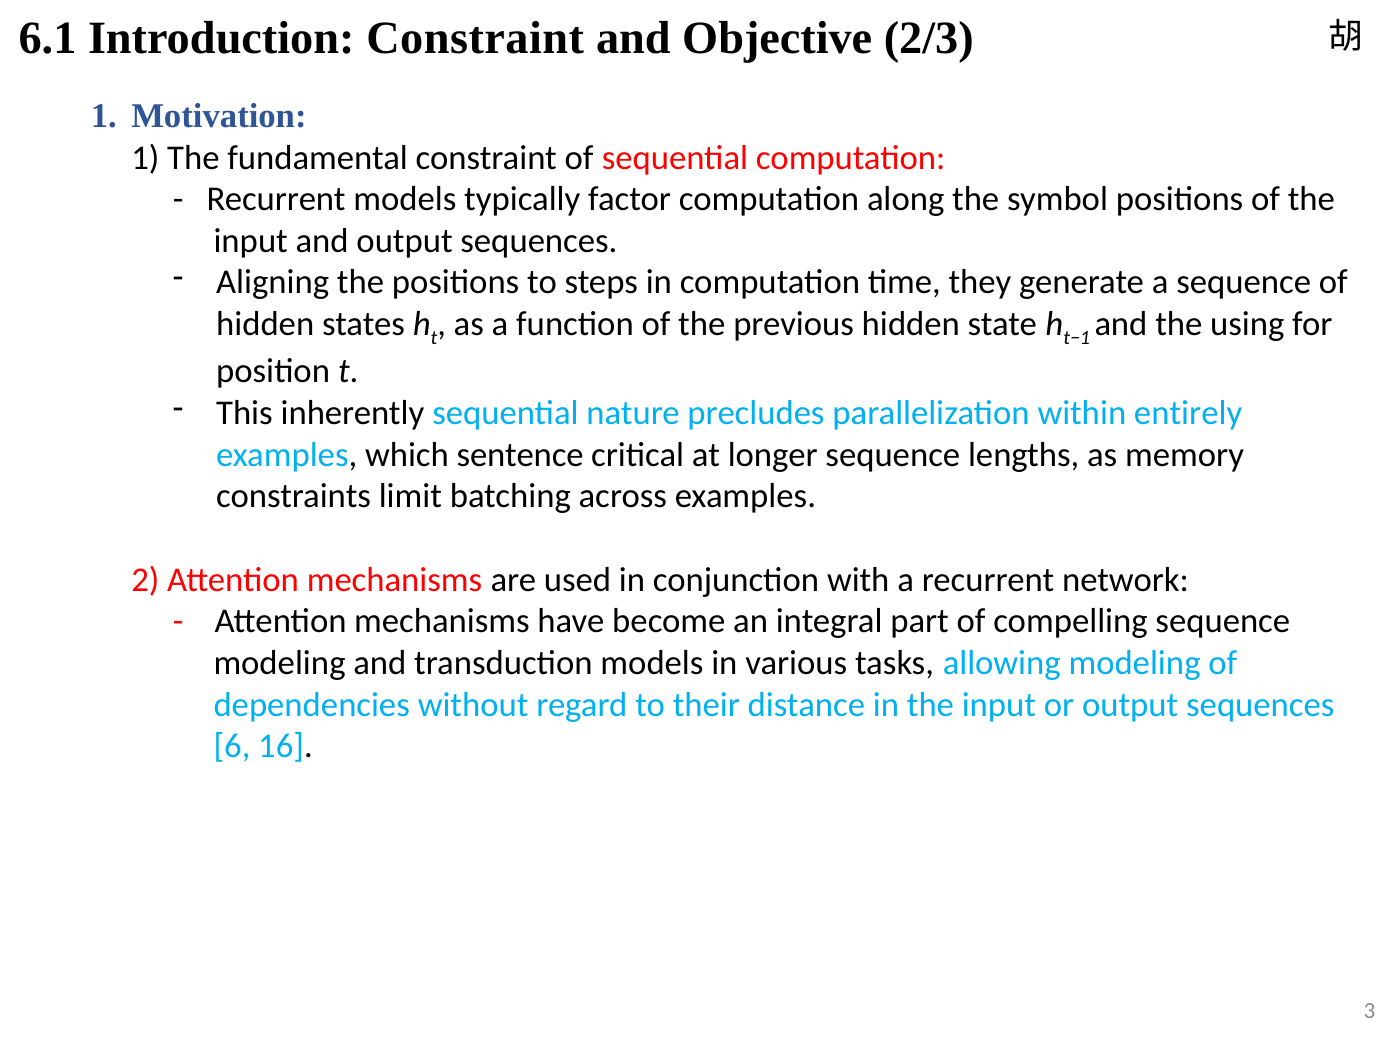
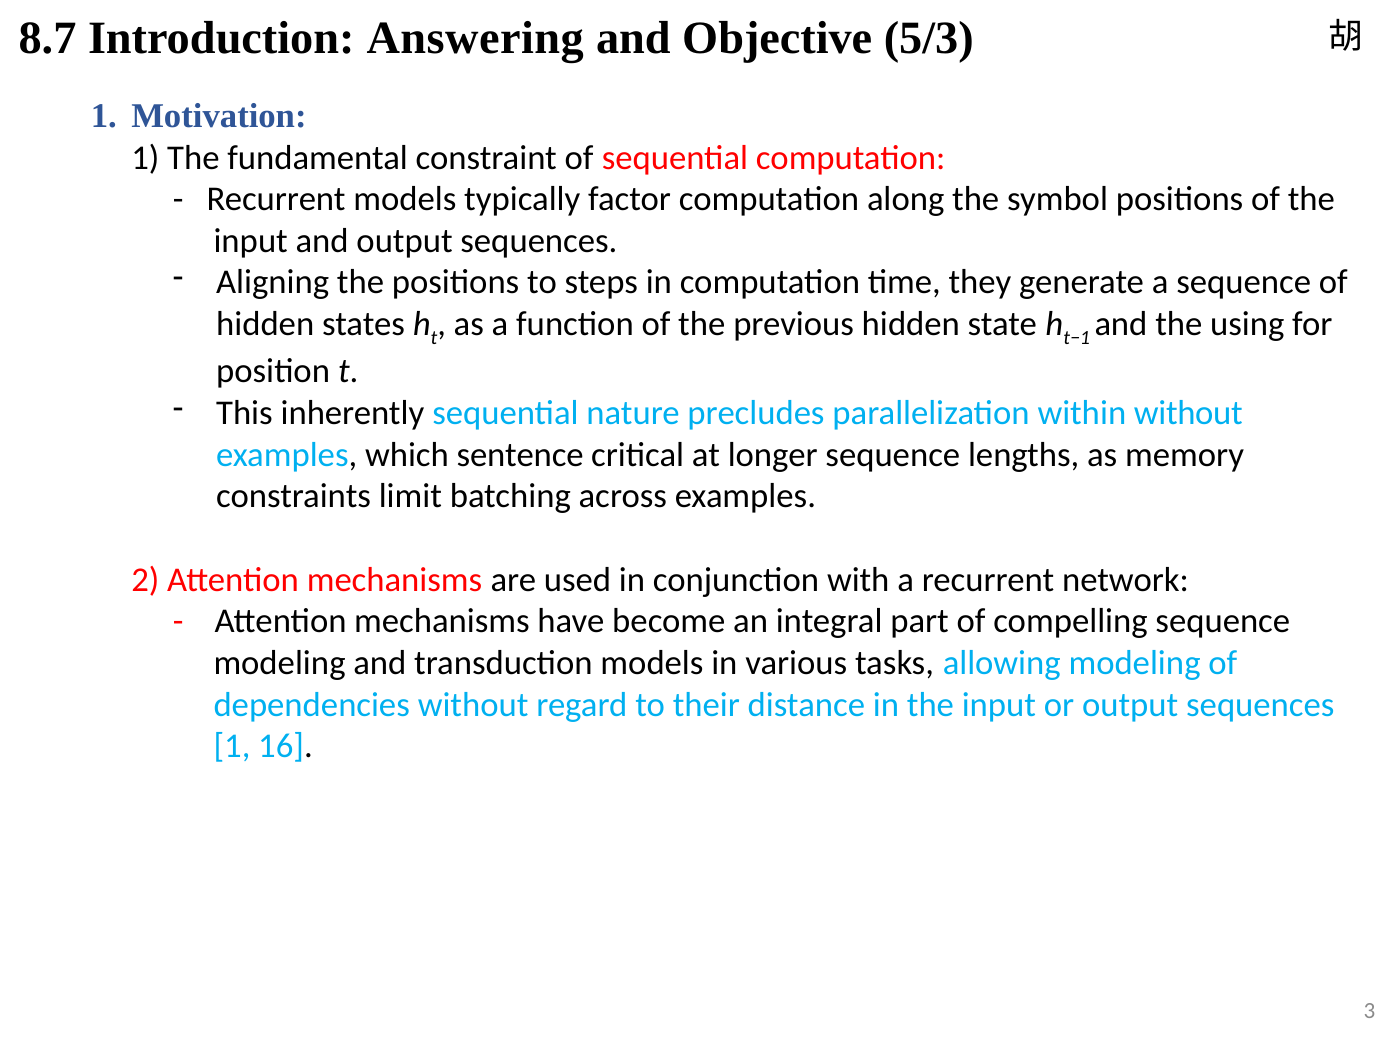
6.1: 6.1 -> 8.7
Introduction Constraint: Constraint -> Answering
2/3: 2/3 -> 5/3
within entirely: entirely -> without
6 at (232, 747): 6 -> 1
